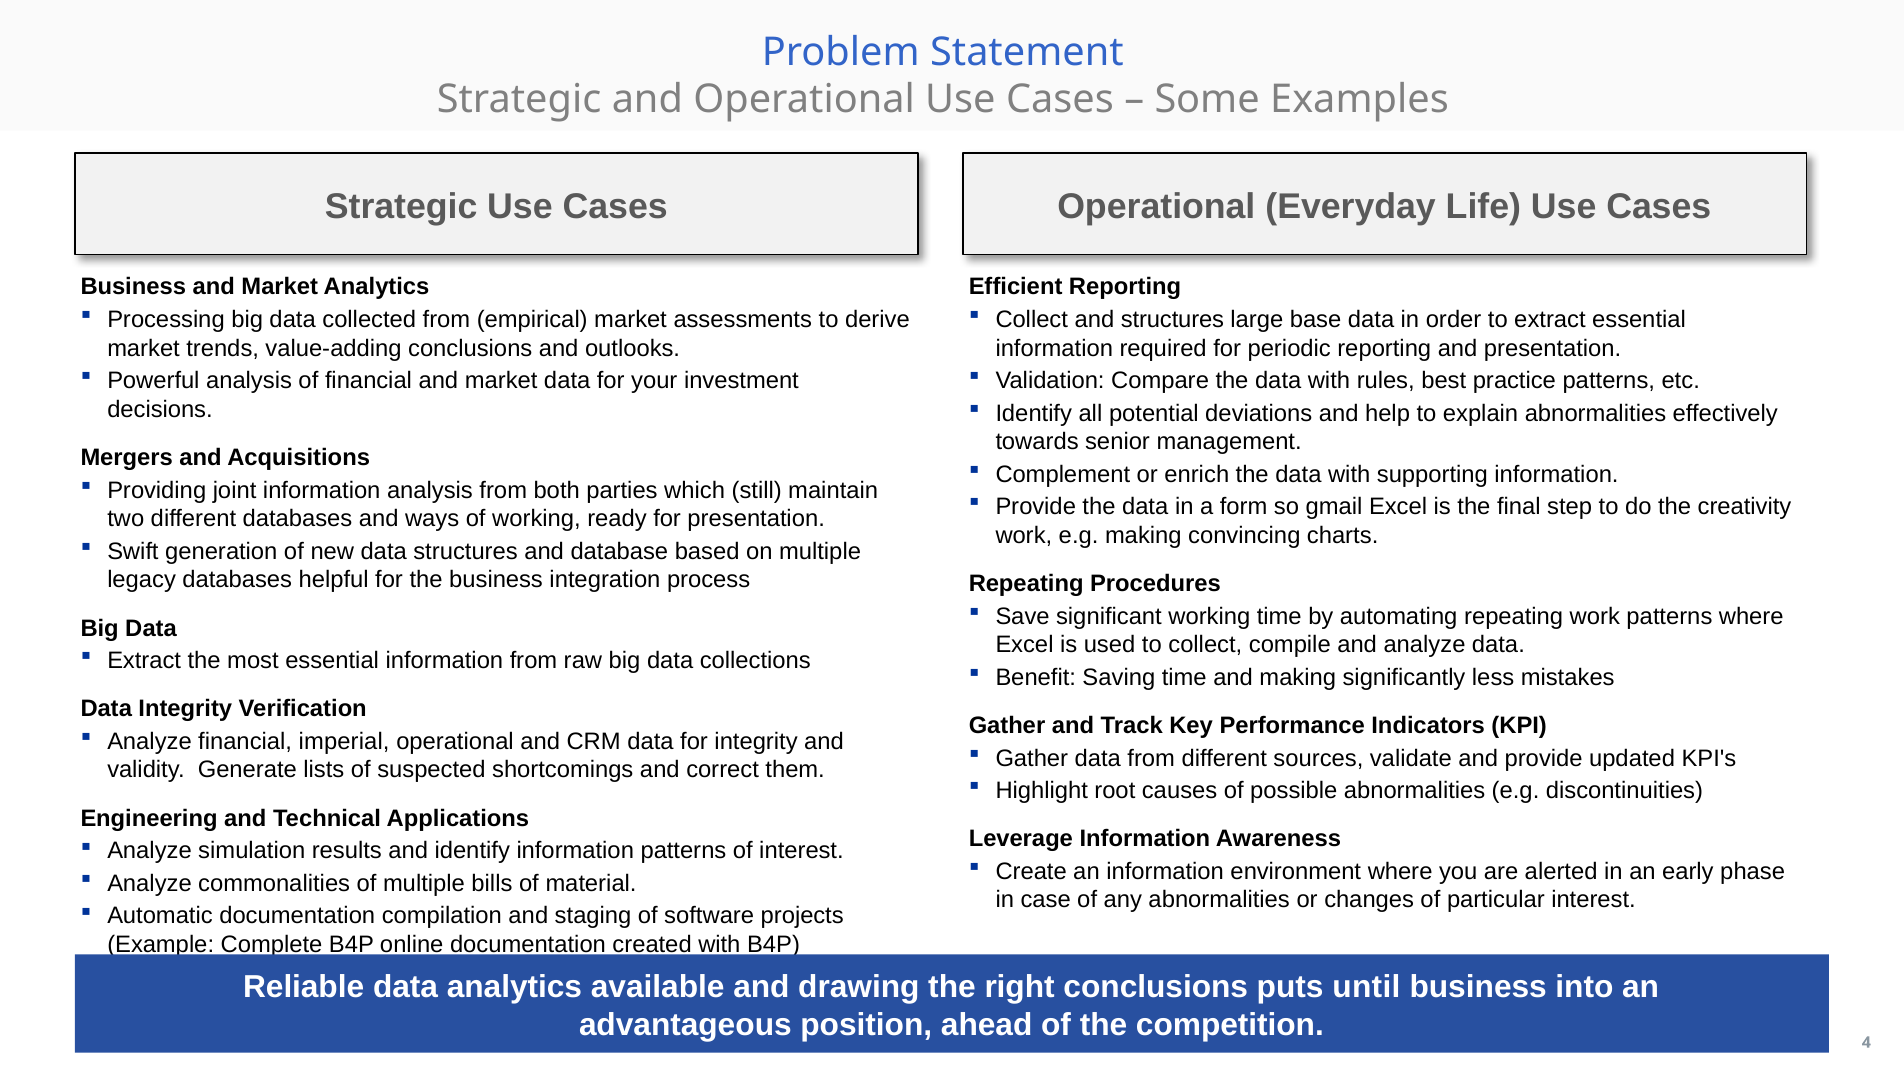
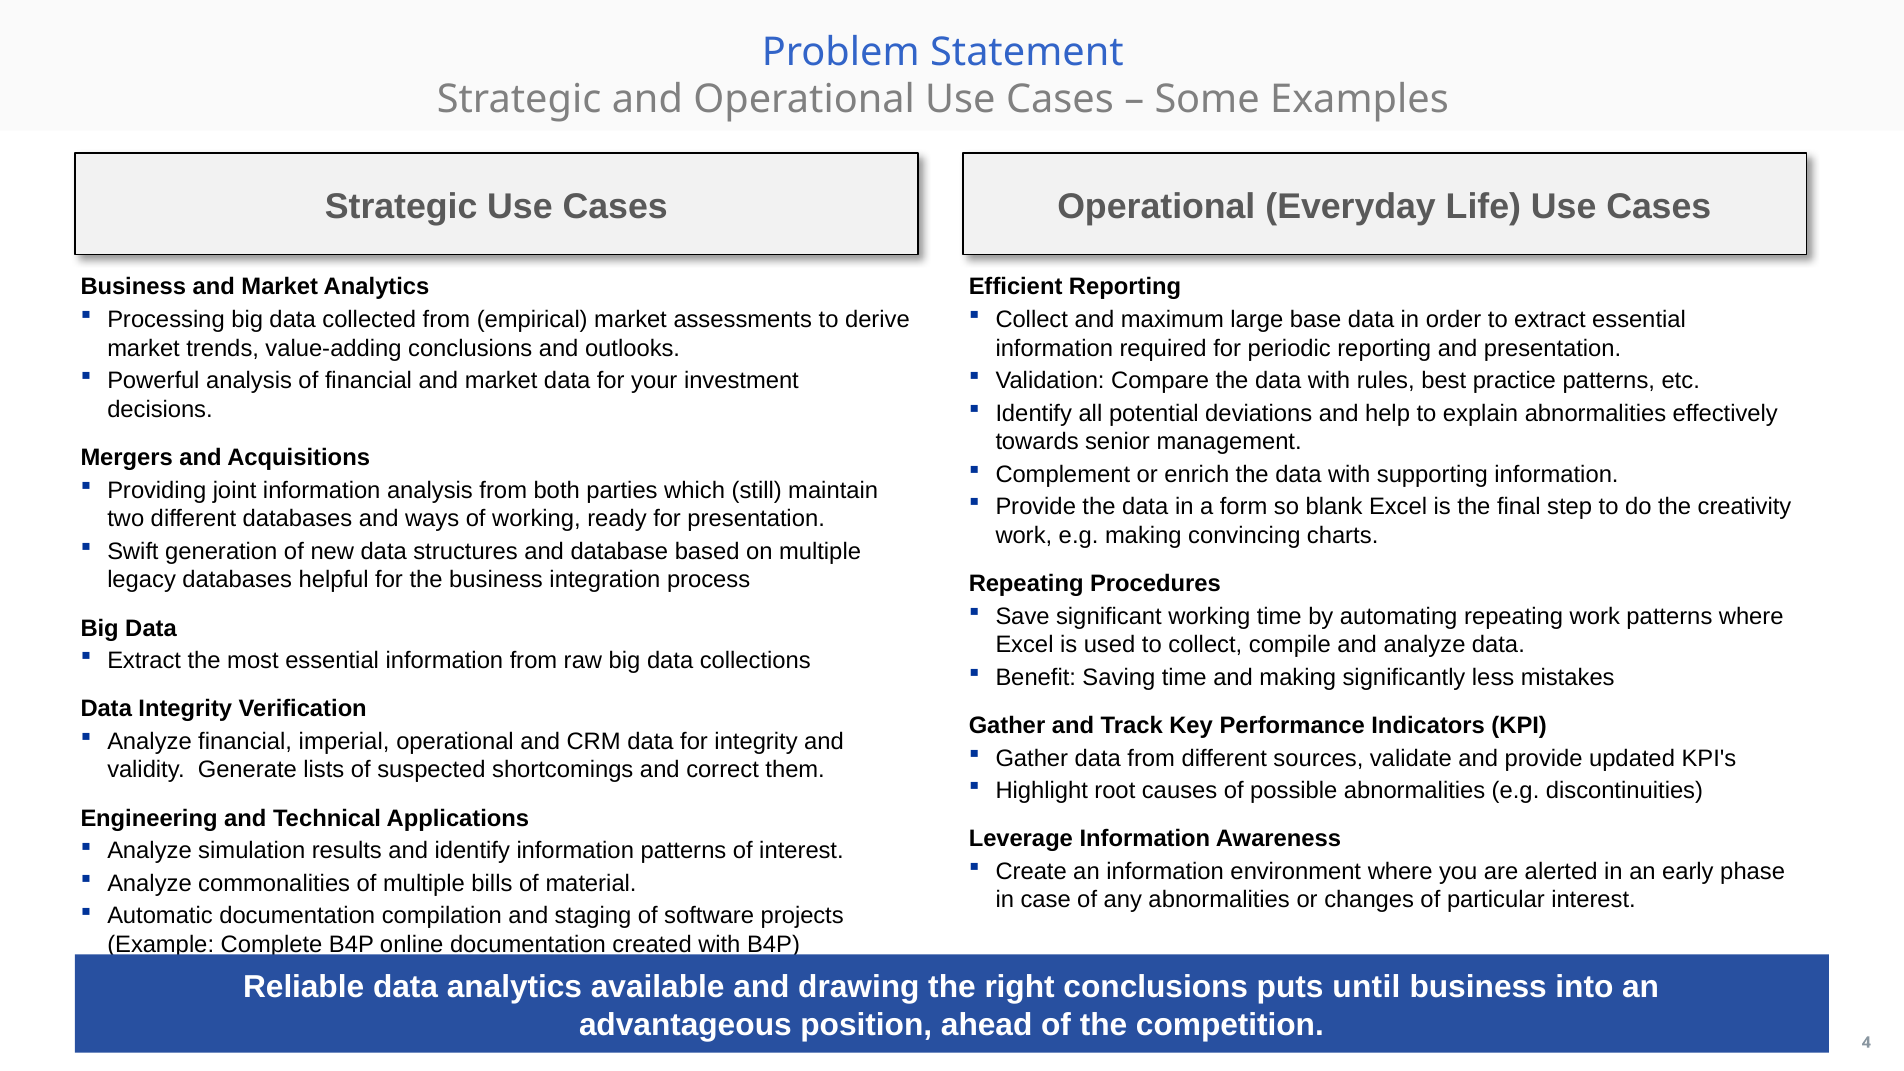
and structures: structures -> maximum
gmail: gmail -> blank
